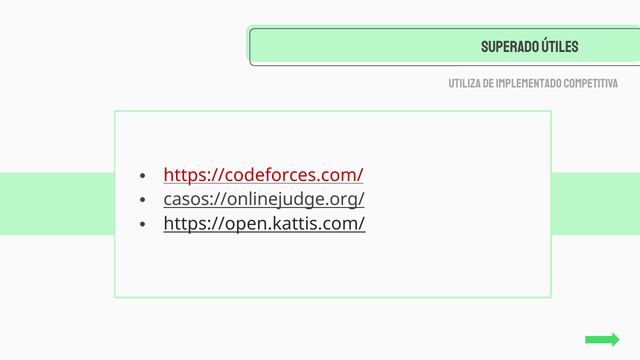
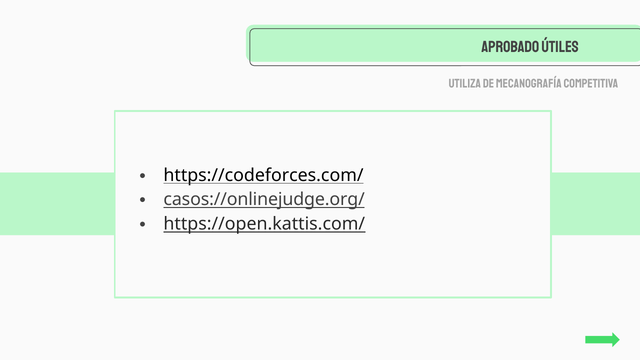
Superado: Superado -> Aprobado
implementado: implementado -> mecanografía
https://codeforces.com/ colour: red -> black
